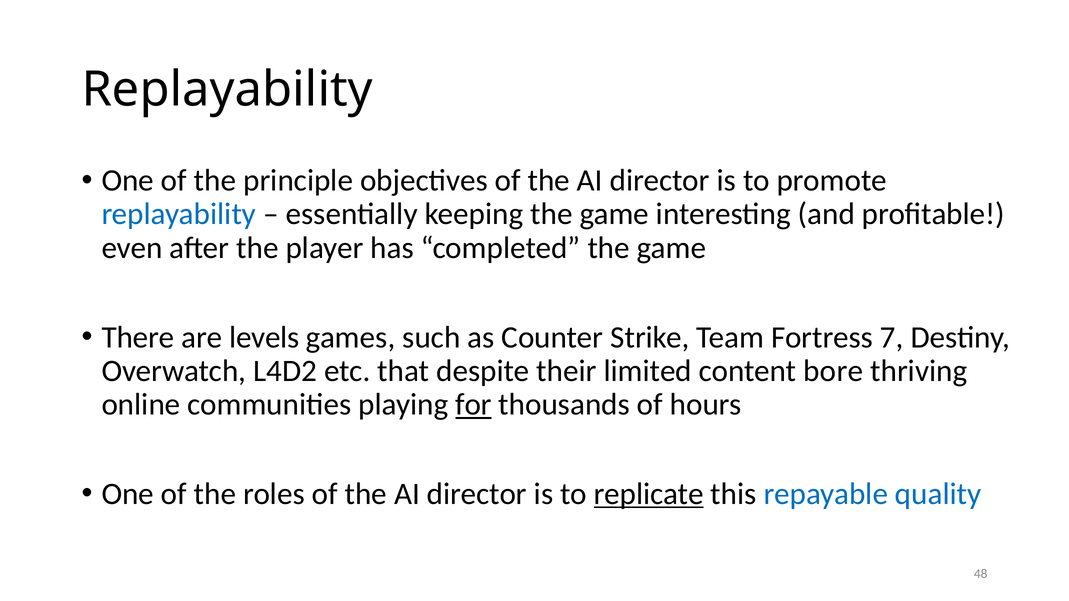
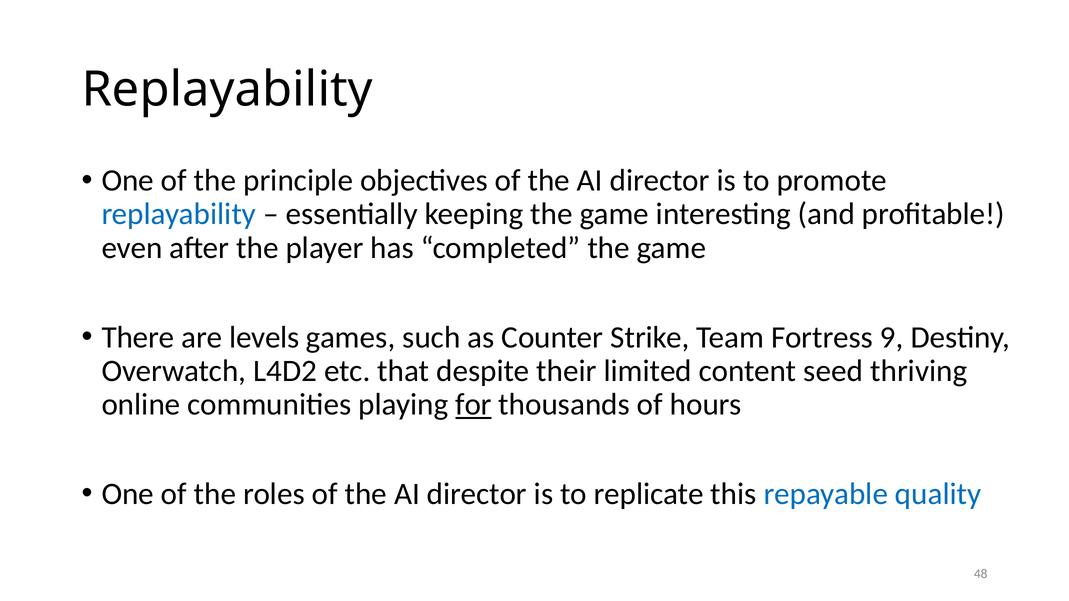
7: 7 -> 9
bore: bore -> seed
replicate underline: present -> none
